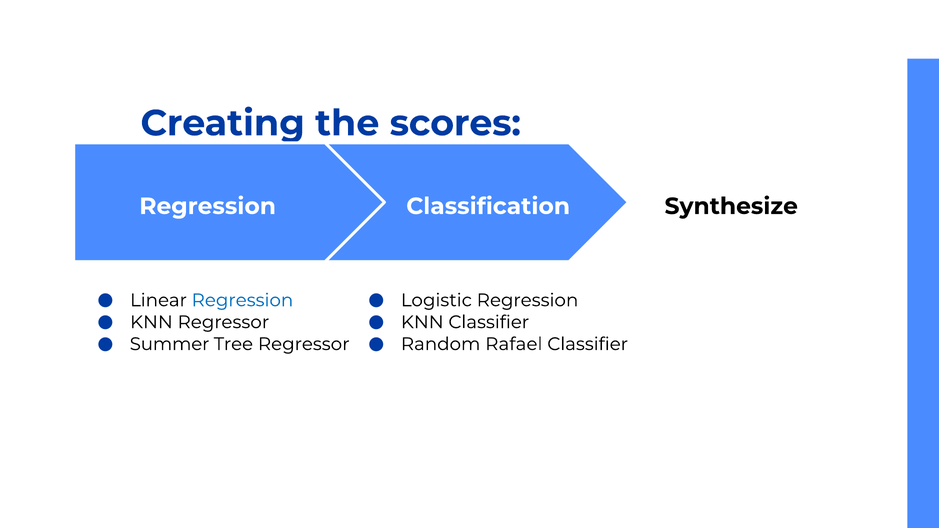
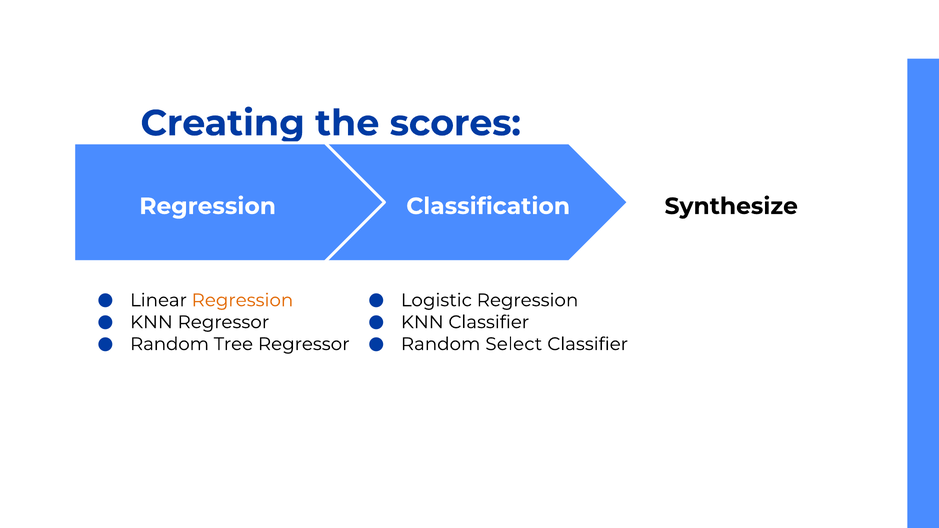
Regression at (242, 300) colour: blue -> orange
Summer at (170, 344): Summer -> Random
Rafael: Rafael -> Select
